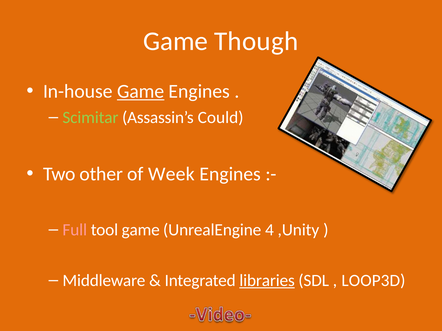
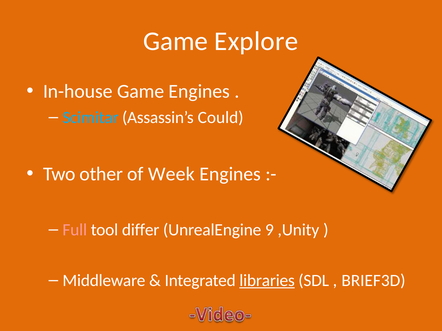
Though: Though -> Explore
Game at (141, 92) underline: present -> none
Scimitar colour: light green -> light blue
tool game: game -> differ
4: 4 -> 9
LOOP3D: LOOP3D -> BRIEF3D
